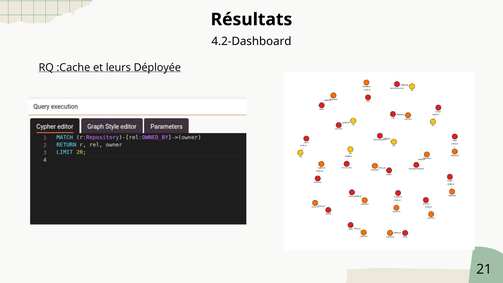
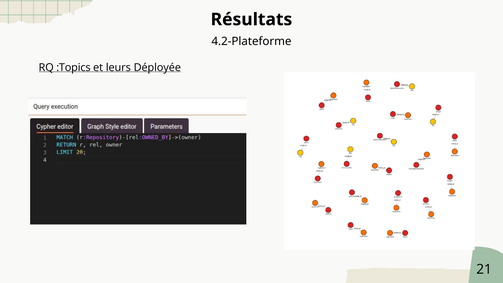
4.2-Dashboard: 4.2-Dashboard -> 4.2-Plateforme
:Cache: :Cache -> :Topics
